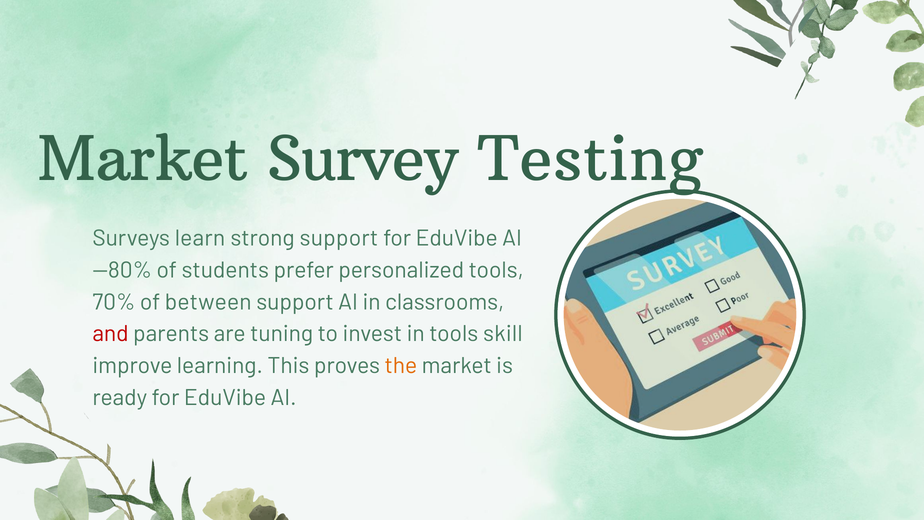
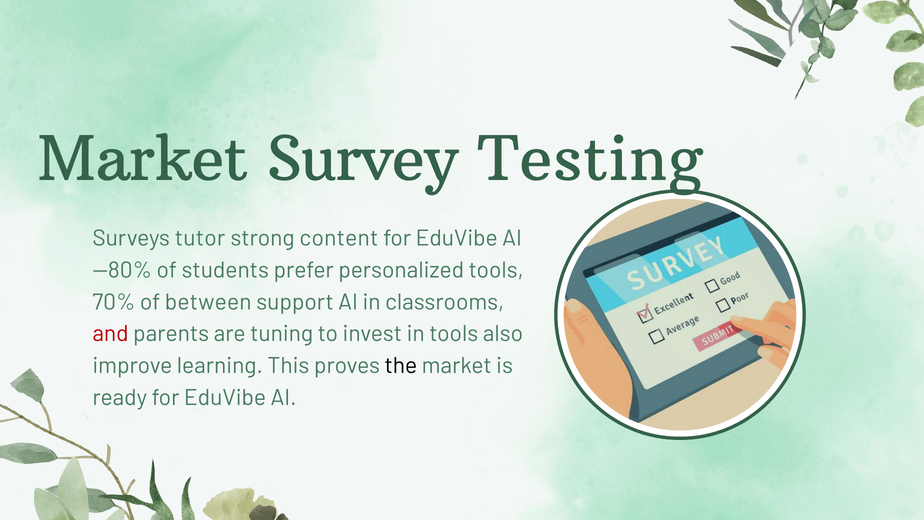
learn: learn -> tutor
strong support: support -> content
skill: skill -> also
the colour: orange -> black
